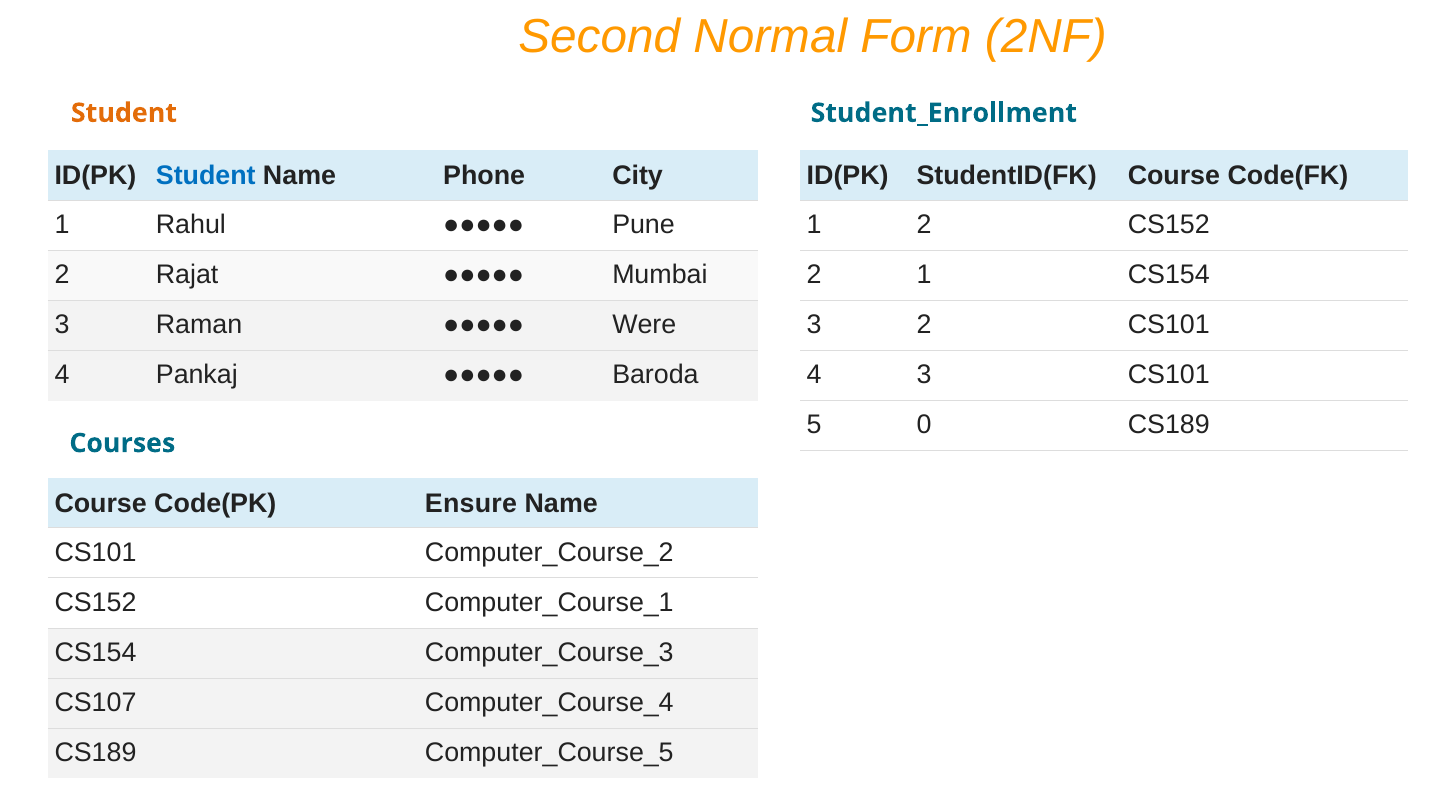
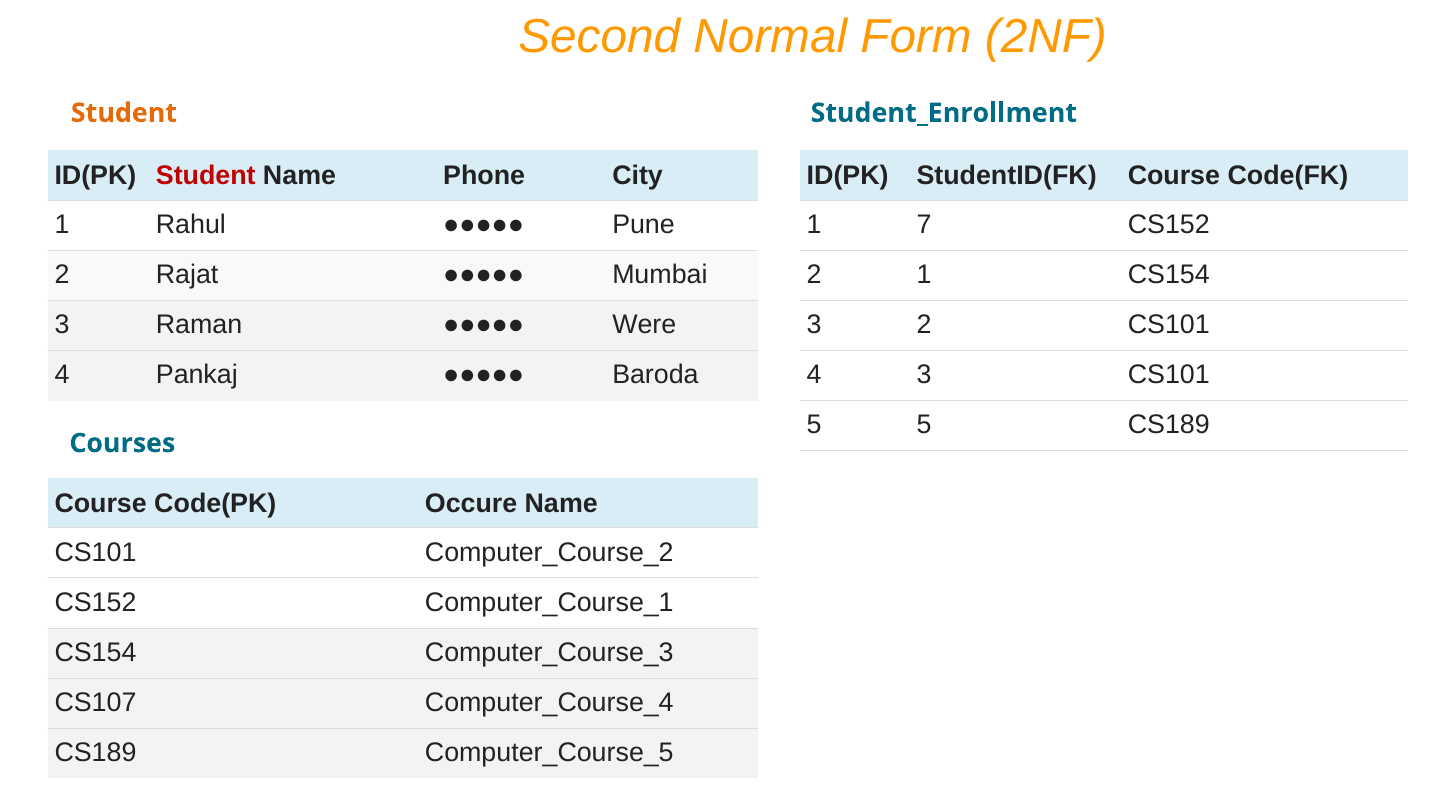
Student at (206, 176) colour: blue -> red
1 2: 2 -> 7
5 0: 0 -> 5
Ensure: Ensure -> Occure
